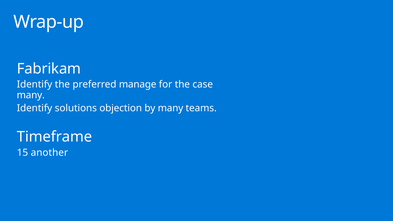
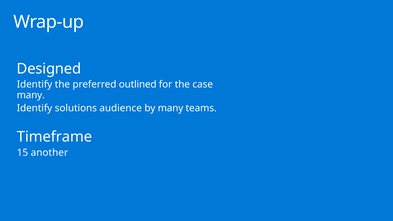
Fabrikam: Fabrikam -> Designed
manage: manage -> outlined
objection: objection -> audience
